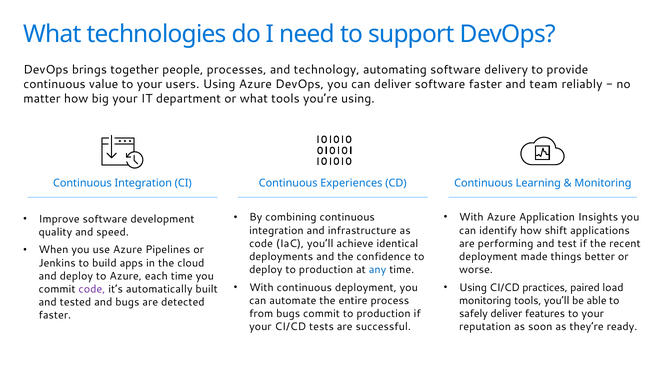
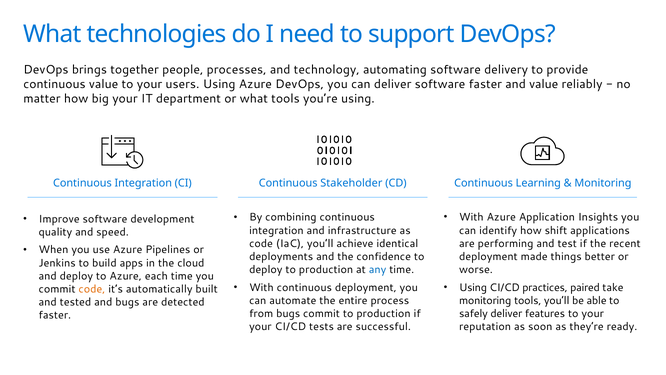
and team: team -> value
Experiences: Experiences -> Stakeholder
load: load -> take
code at (92, 289) colour: purple -> orange
